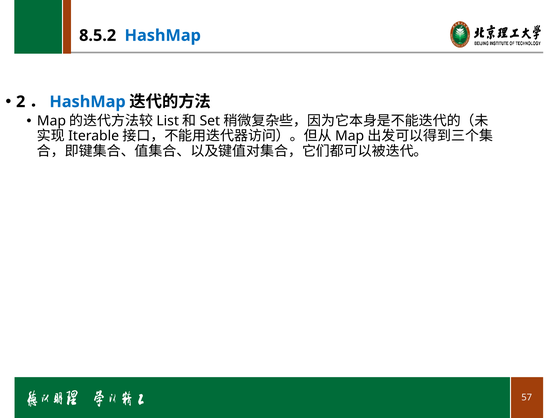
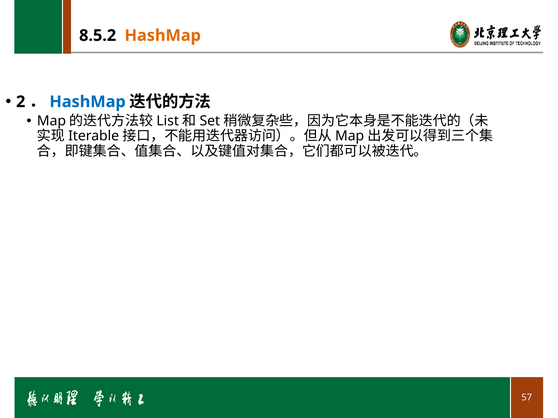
HashMap at (163, 36) colour: blue -> orange
